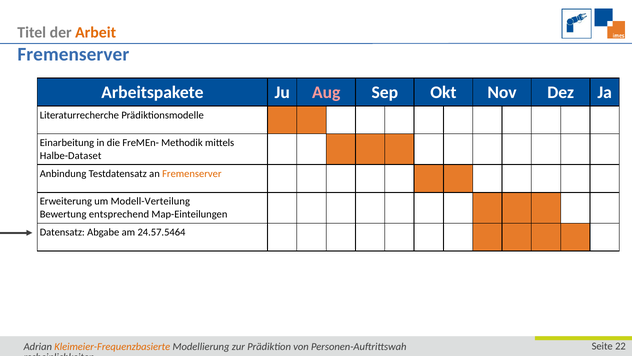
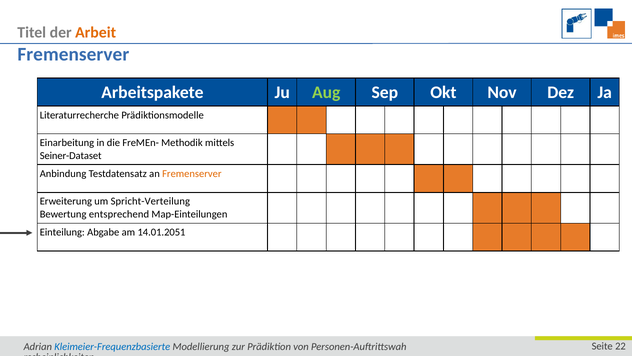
Aug colour: pink -> light green
Halbe-Dataset: Halbe-Dataset -> Seiner-Dataset
Modell-Verteilung: Modell-Verteilung -> Spricht-Verteilung
Datensatz: Datensatz -> Einteilung
24.57.5464: 24.57.5464 -> 14.01.2051
Kleimeier-Frequenzbasierte colour: orange -> blue
